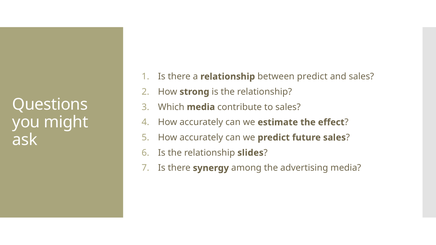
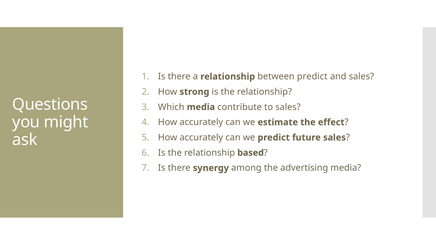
slides: slides -> based
